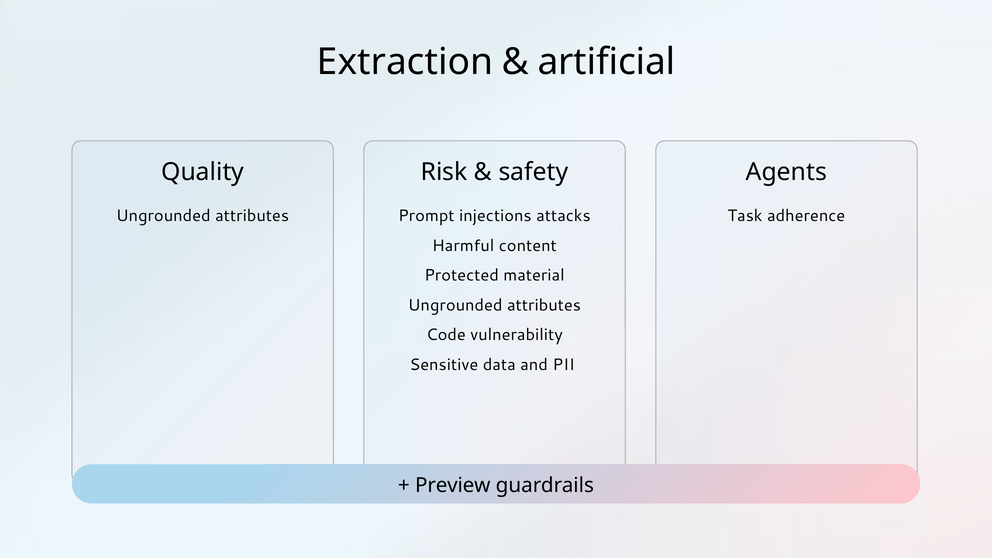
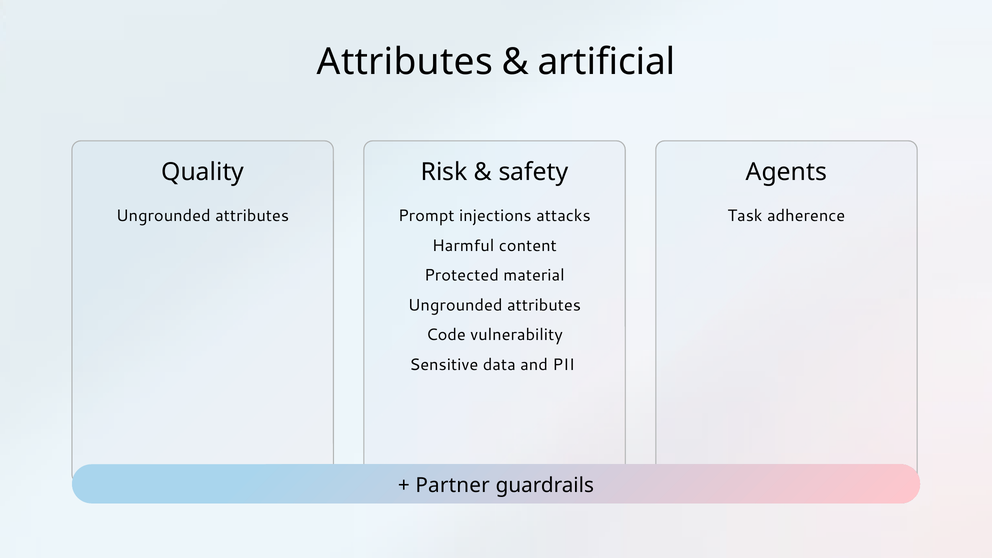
Extraction at (405, 62): Extraction -> Attributes
Preview: Preview -> Partner
